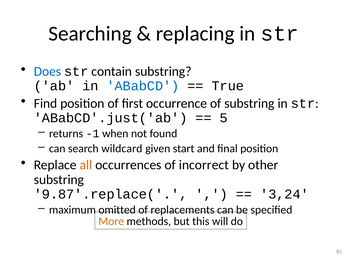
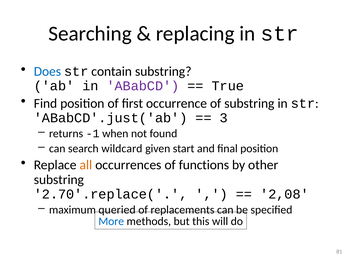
ABabCD colour: blue -> purple
5: 5 -> 3
incorrect: incorrect -> functions
9.87'.replace(: 9.87'.replace( -> 2.70'.replace(
3,24: 3,24 -> 2,08
omitted: omitted -> queried
More colour: orange -> blue
